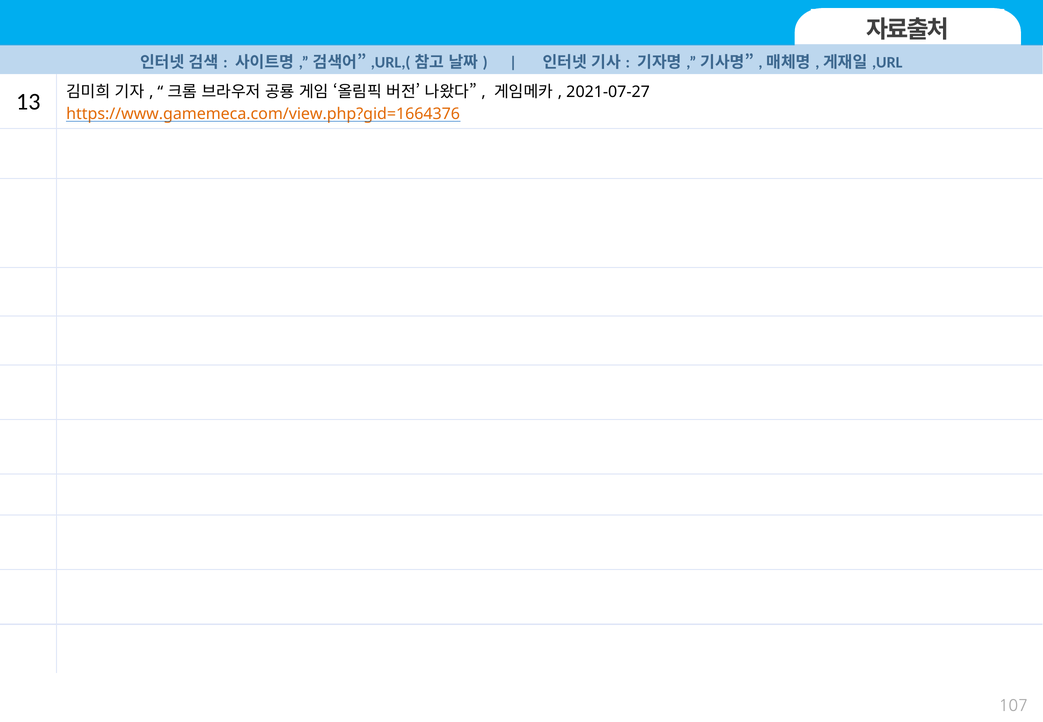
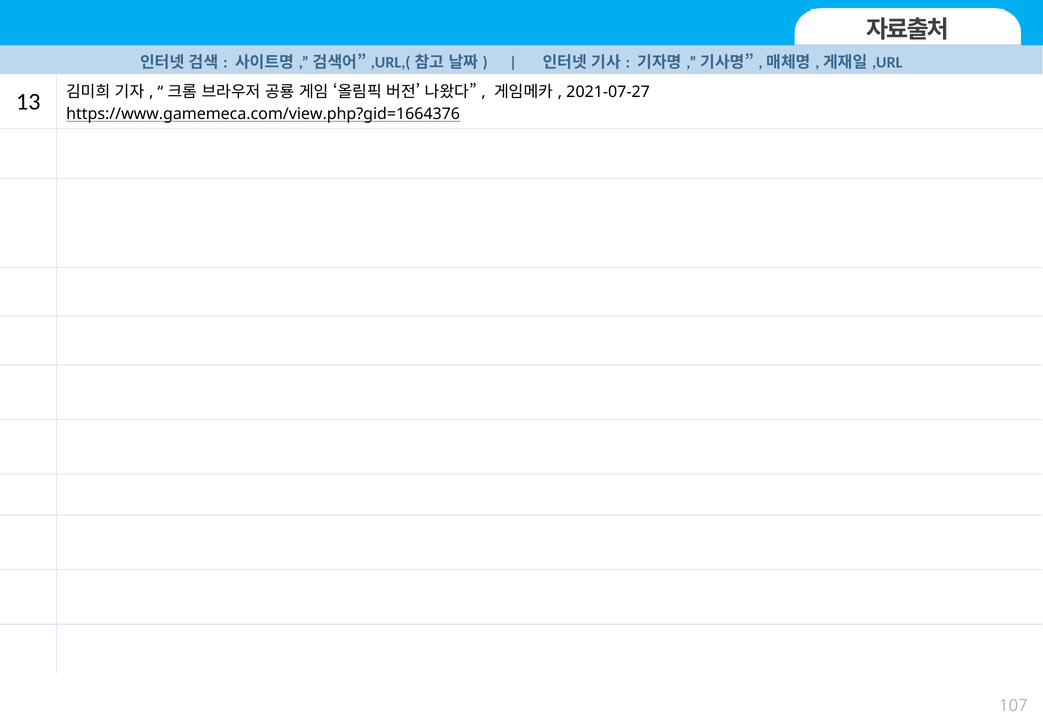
https://www.gamemeca.com/view.php?gid=1664376 colour: orange -> black
